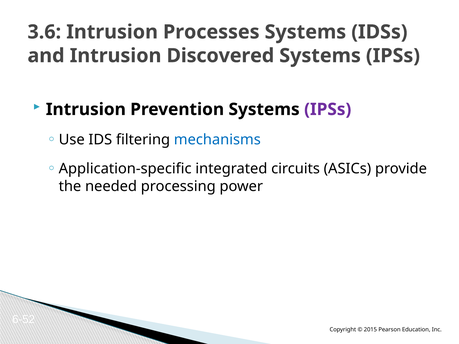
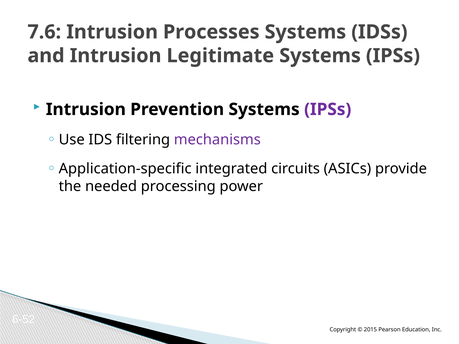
3.6: 3.6 -> 7.6
Discovered: Discovered -> Legitimate
mechanisms colour: blue -> purple
